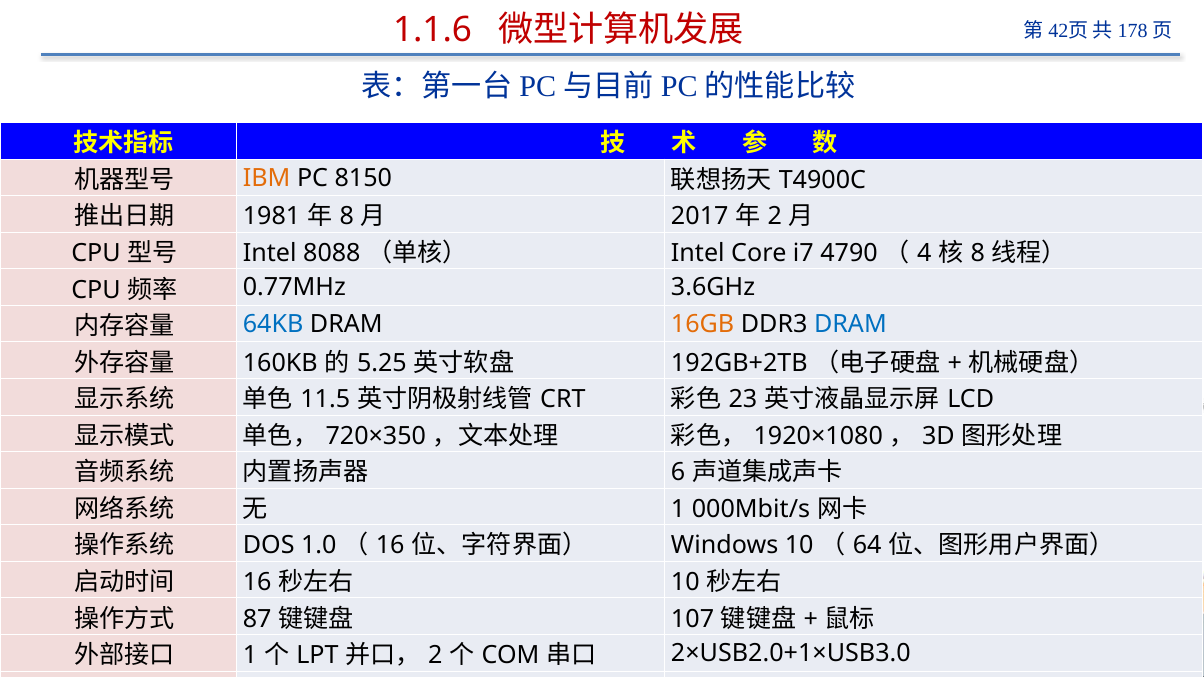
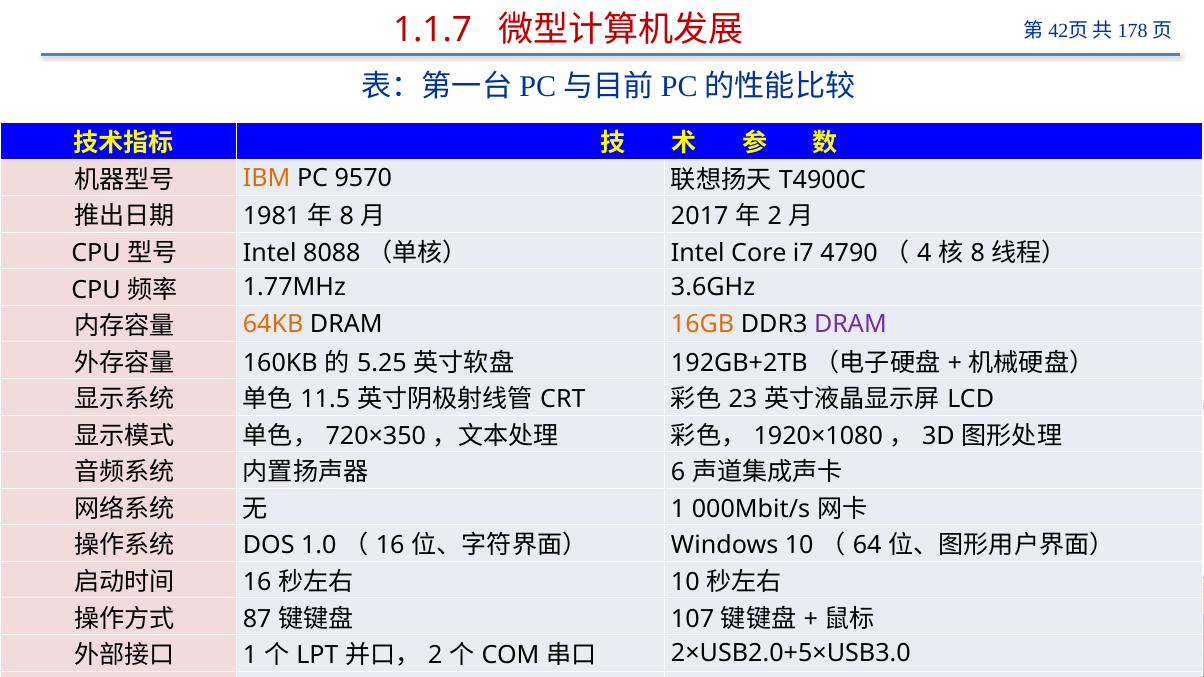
1.1.6: 1.1.6 -> 1.1.7
8150: 8150 -> 9570
0.77MHz: 0.77MHz -> 1.77MHz
64KB colour: blue -> orange
DRAM at (850, 324) colour: blue -> purple
2×USB2.0+1×USB3.0: 2×USB2.0+1×USB3.0 -> 2×USB2.0+5×USB3.0
